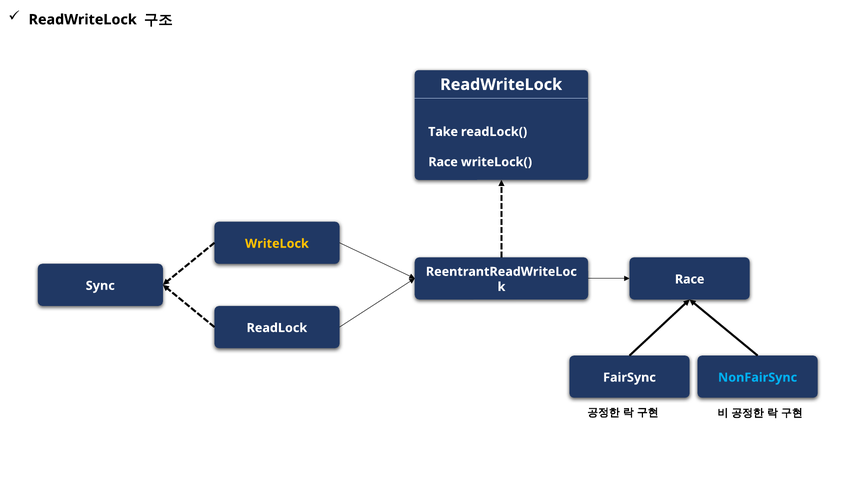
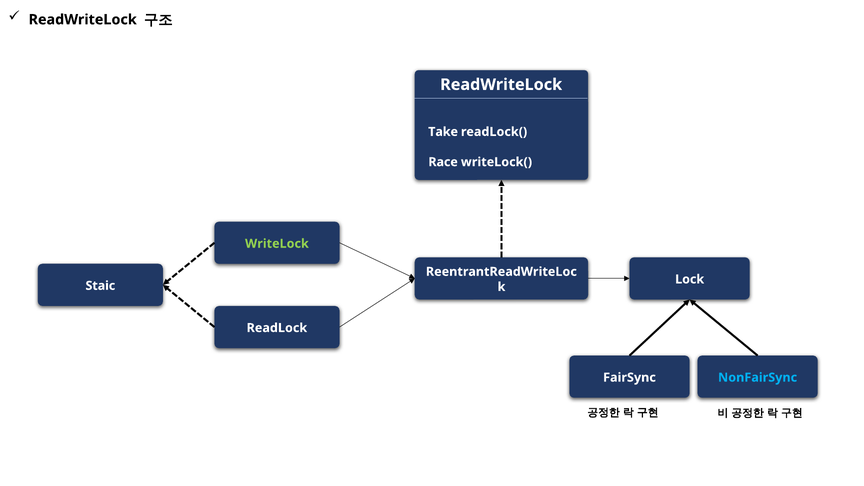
WriteLock colour: yellow -> light green
Race at (690, 279): Race -> Lock
Sync: Sync -> Staic
